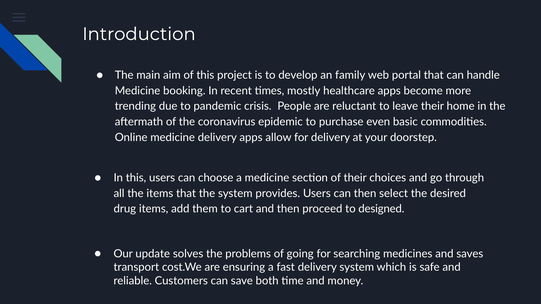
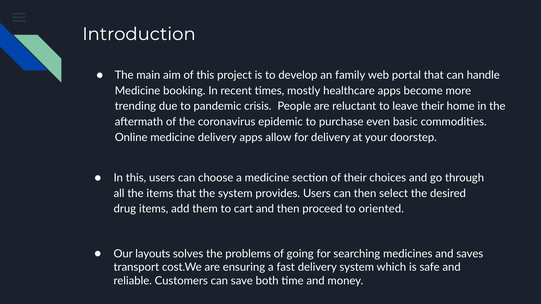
designed: designed -> oriented
update: update -> layouts
